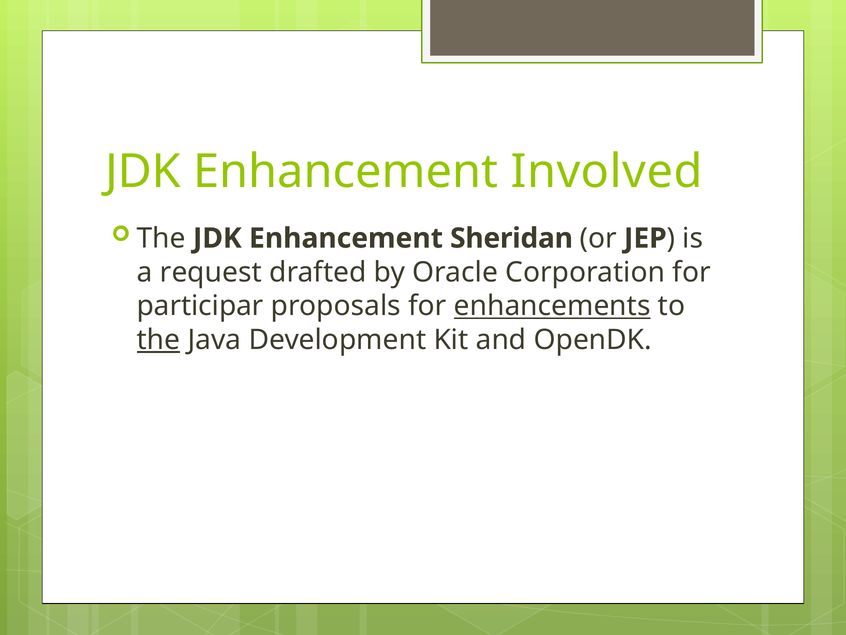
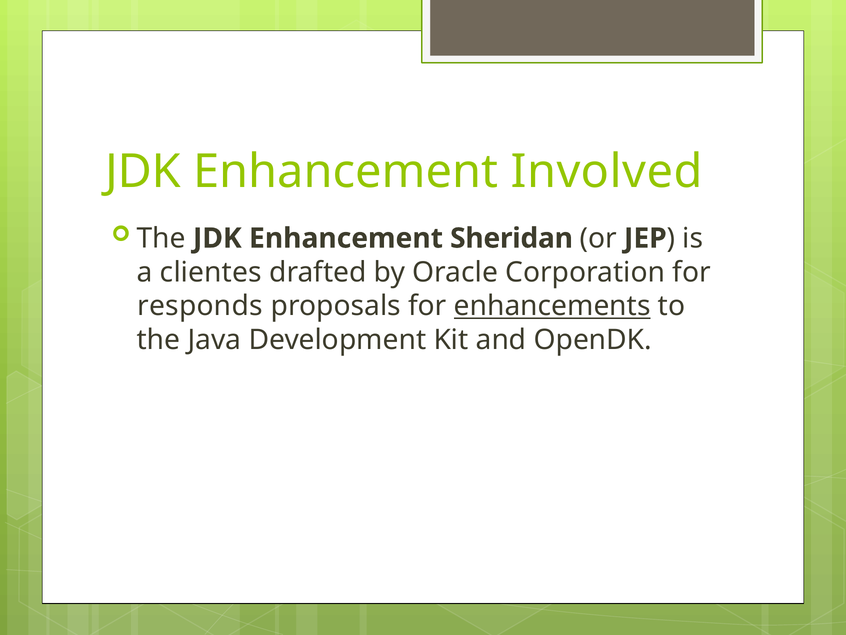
request: request -> clientes
participar: participar -> responds
the at (158, 340) underline: present -> none
